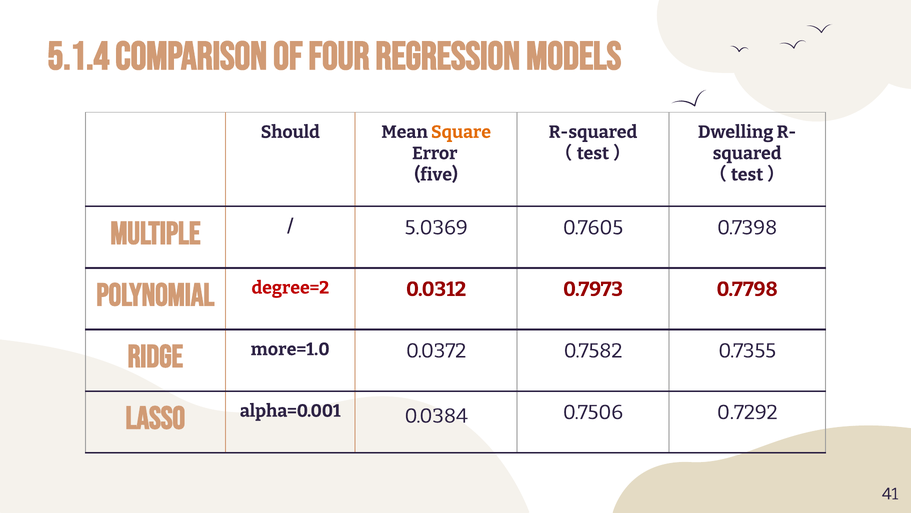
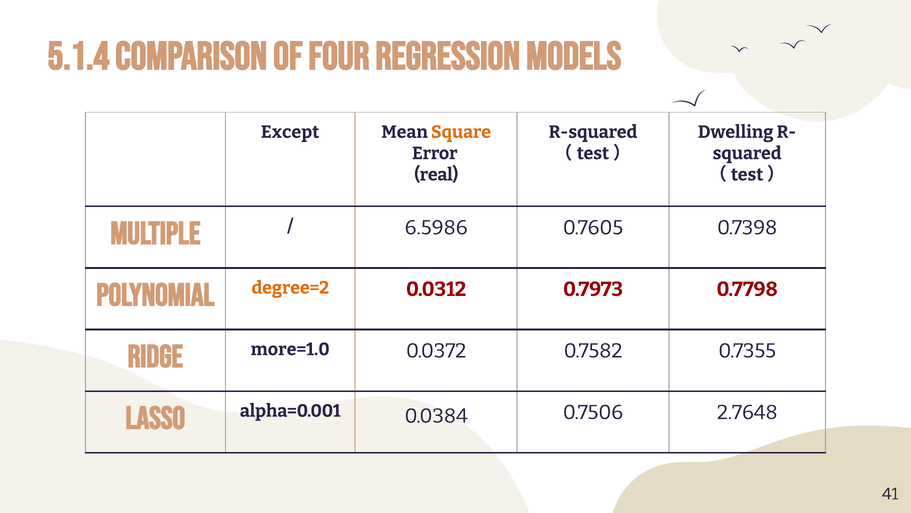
Should: Should -> Except
five: five -> real
5.0369: 5.0369 -> 6.5986
degree=2 colour: red -> orange
0.7292: 0.7292 -> 2.7648
